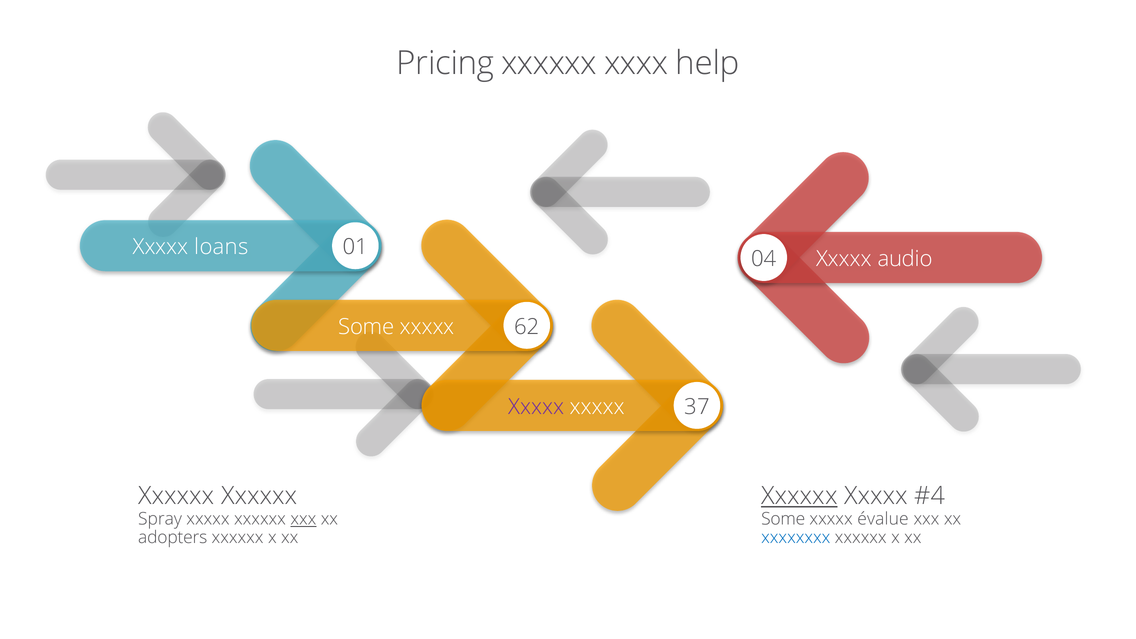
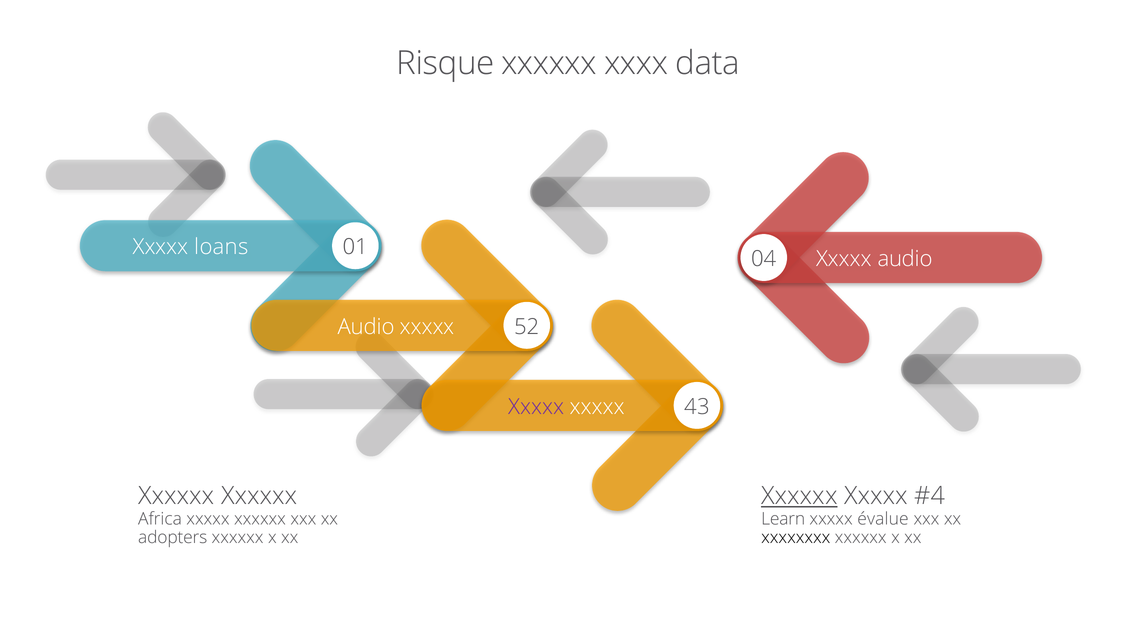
Pricing: Pricing -> Risque
help: help -> data
Some at (366, 327): Some -> Audio
62: 62 -> 52
37: 37 -> 43
Spray: Spray -> Africa
xxx at (303, 519) underline: present -> none
Some at (783, 519): Some -> Learn
xxxxxxxx colour: blue -> black
